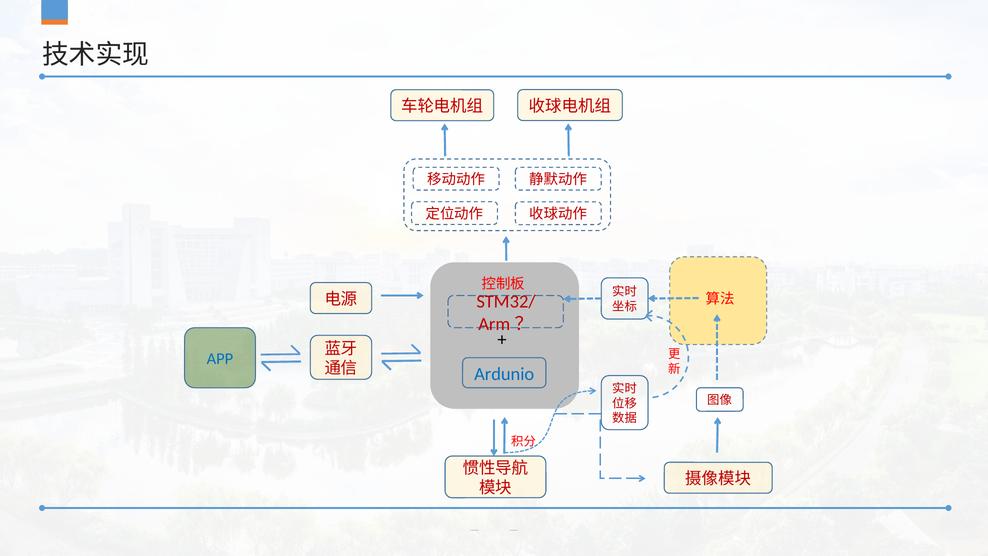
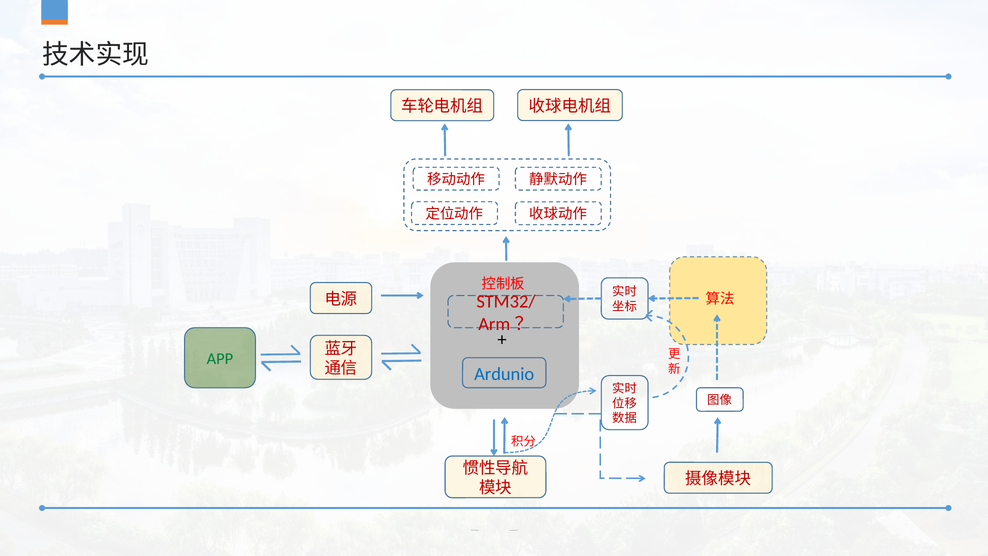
APP colour: blue -> green
